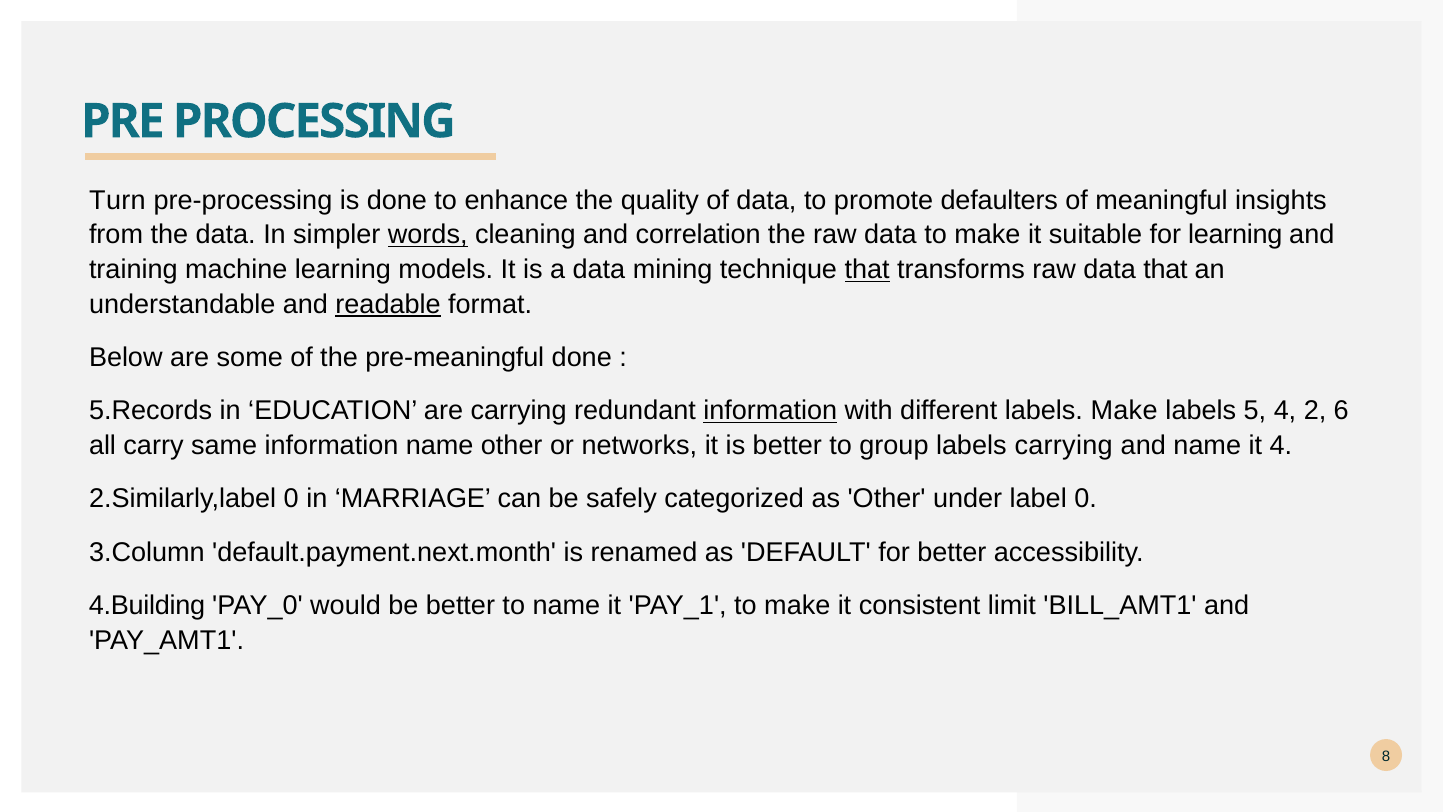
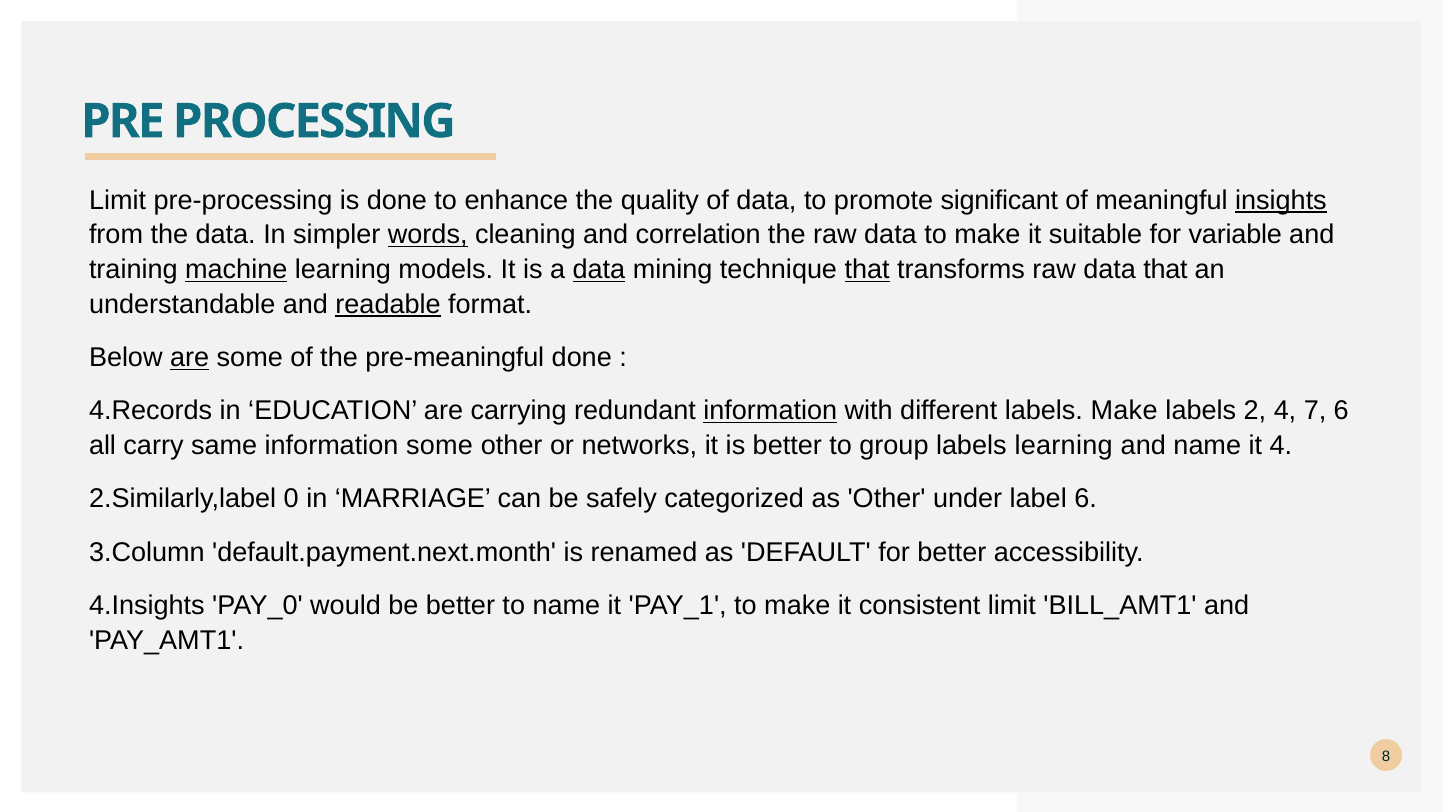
Turn at (117, 200): Turn -> Limit
defaulters: defaulters -> significant
insights underline: none -> present
for learning: learning -> variable
machine underline: none -> present
data at (599, 270) underline: none -> present
are at (190, 358) underline: none -> present
5.Records: 5.Records -> 4.Records
5: 5 -> 2
2: 2 -> 7
information name: name -> some
labels carrying: carrying -> learning
label 0: 0 -> 6
4.Building: 4.Building -> 4.Insights
